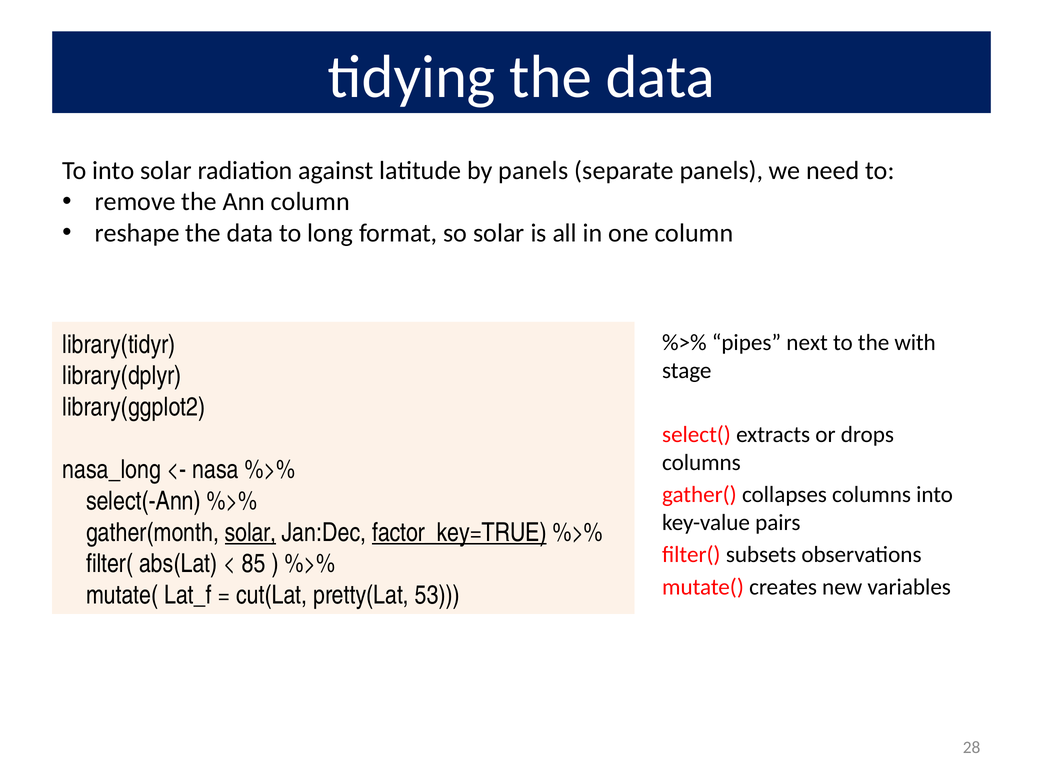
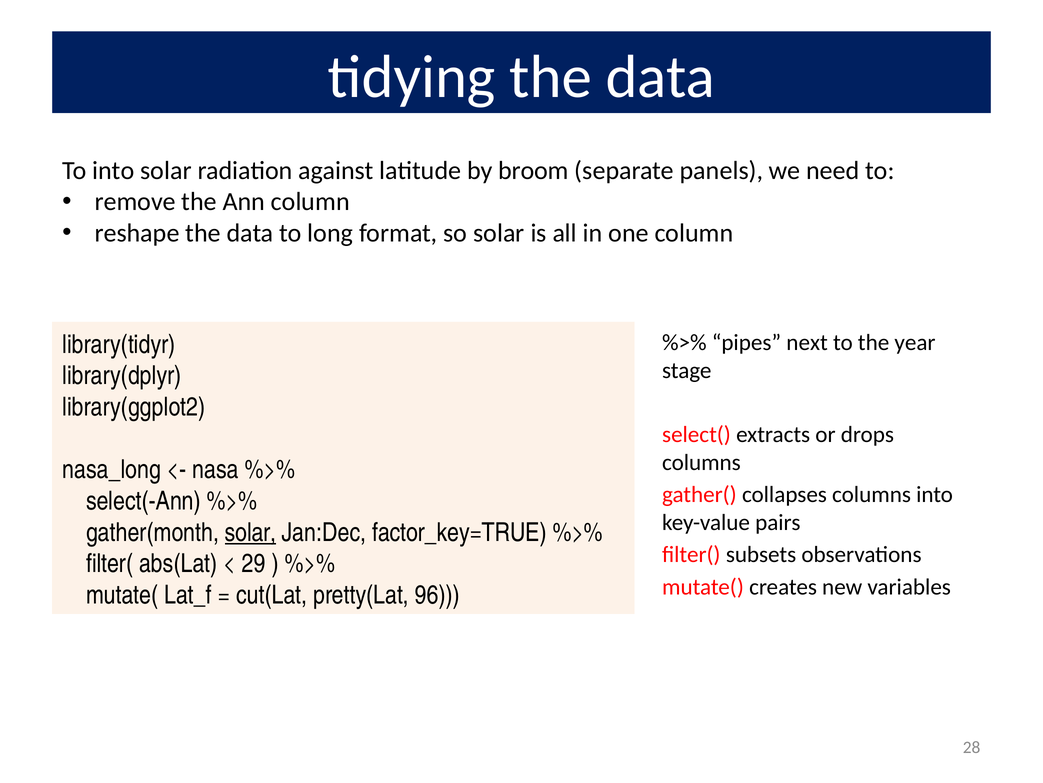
by panels: panels -> broom
with: with -> year
factor_key=TRUE underline: present -> none
85: 85 -> 29
53: 53 -> 96
